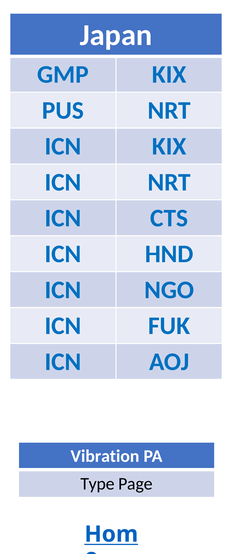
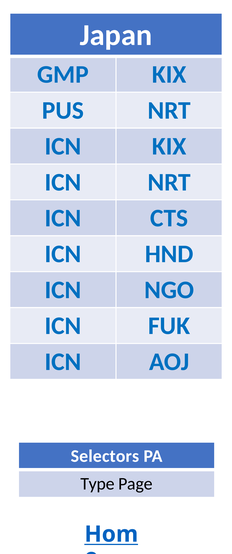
Vibration: Vibration -> Selectors
